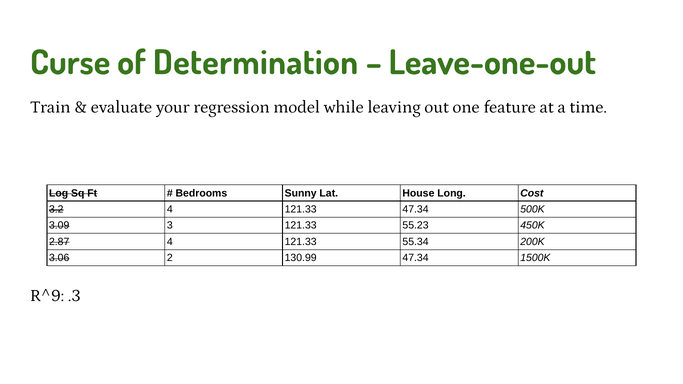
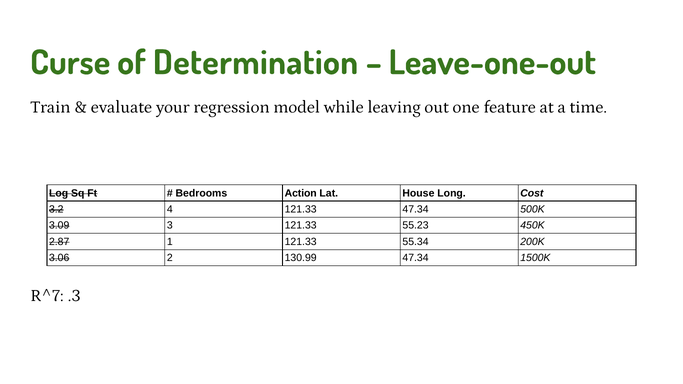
Sunny: Sunny -> Action
2.87 4: 4 -> 1
R^9: R^9 -> R^7
